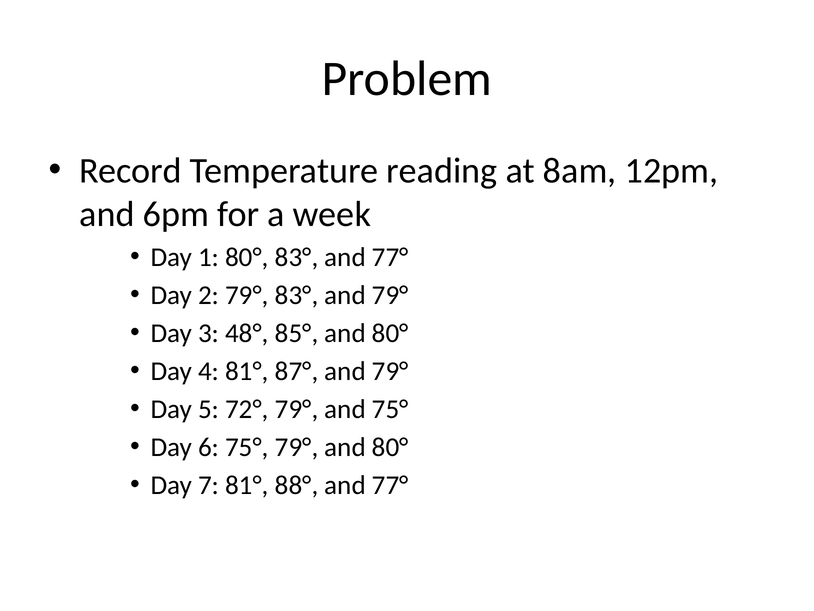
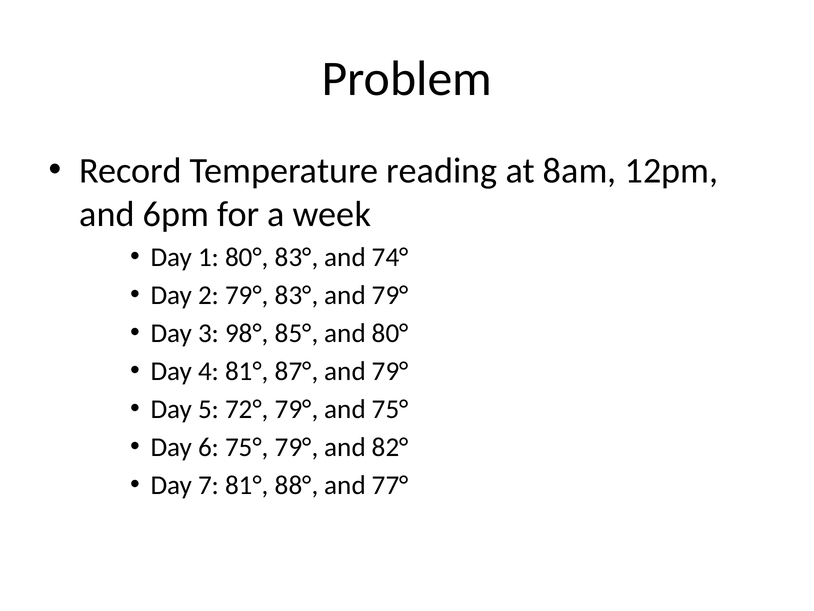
83° and 77°: 77° -> 74°
48°: 48° -> 98°
79° and 80°: 80° -> 82°
